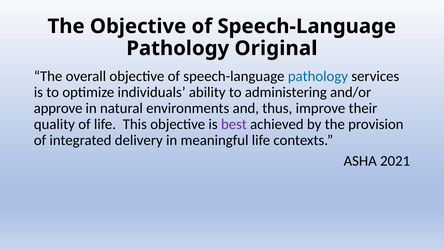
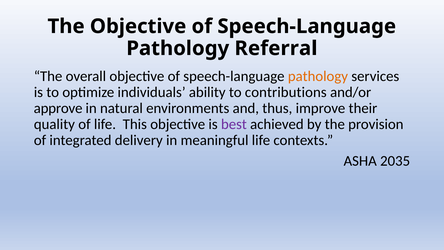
Original: Original -> Referral
pathology at (318, 76) colour: blue -> orange
administering: administering -> contributions
2021: 2021 -> 2035
